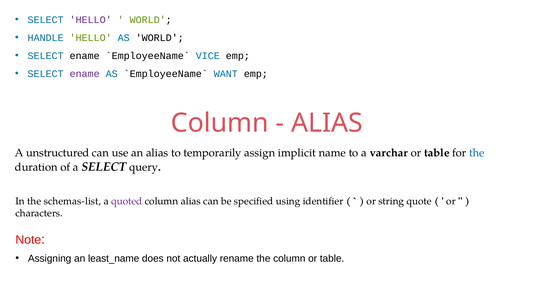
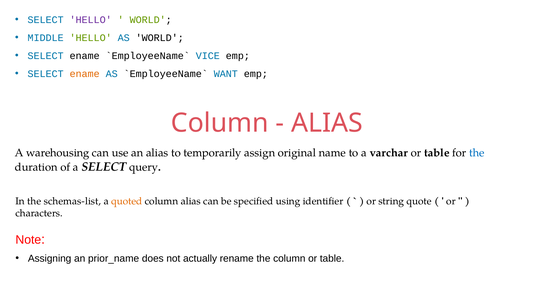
HANDLE: HANDLE -> MIDDLE
ename at (85, 74) colour: purple -> orange
unstructured: unstructured -> warehousing
implicit: implicit -> original
quoted colour: purple -> orange
least_name: least_name -> prior_name
